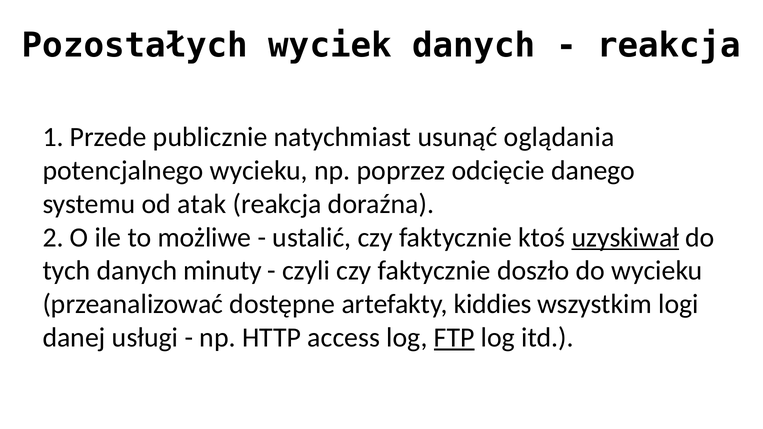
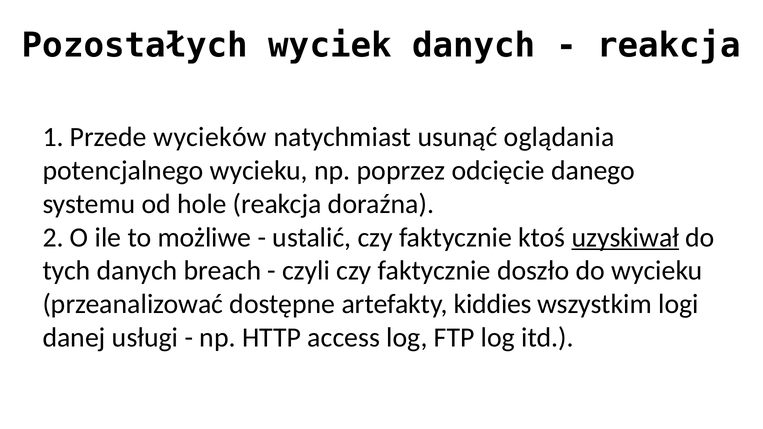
publicznie: publicznie -> wycieków
atak: atak -> hole
minuty: minuty -> breach
FTP underline: present -> none
